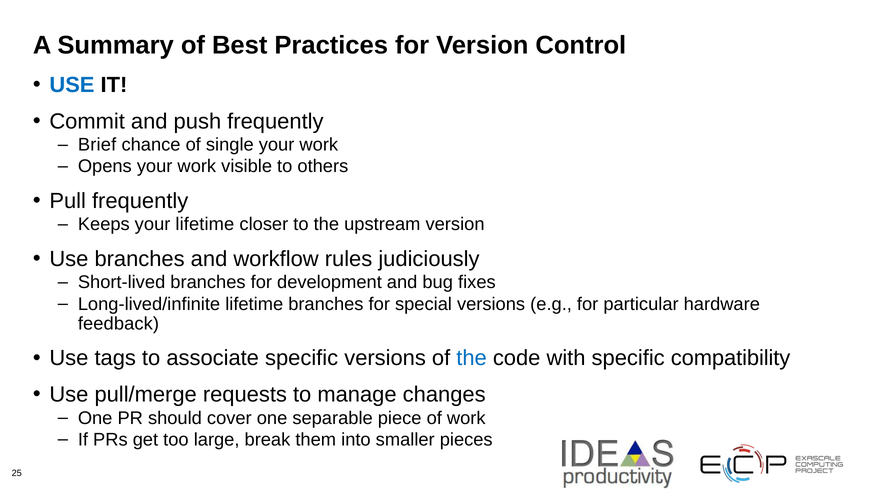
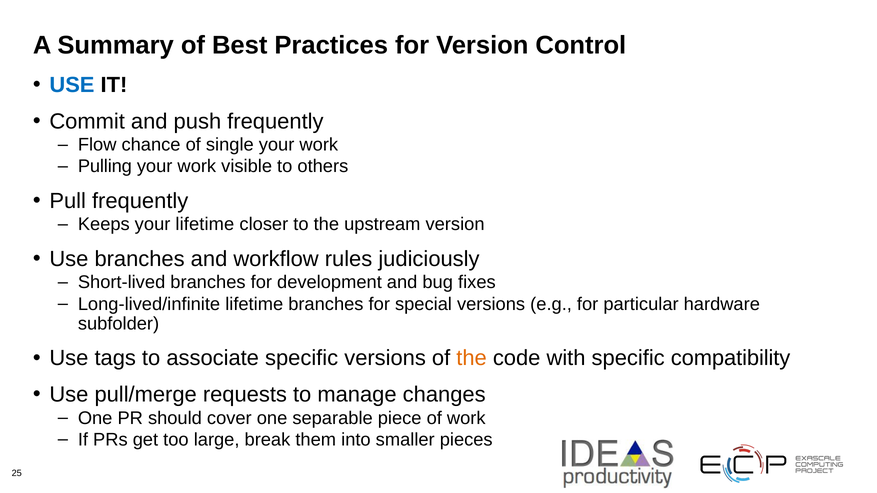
Brief: Brief -> Flow
Opens: Opens -> Pulling
feedback: feedback -> subfolder
the at (472, 359) colour: blue -> orange
